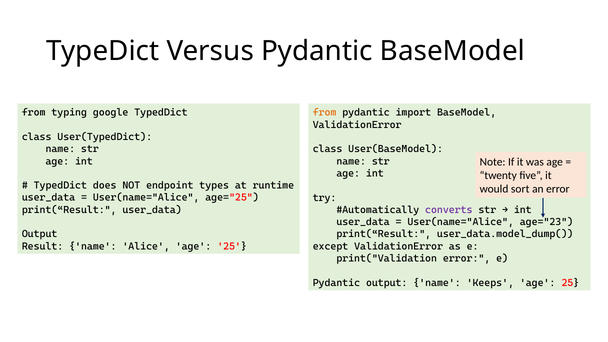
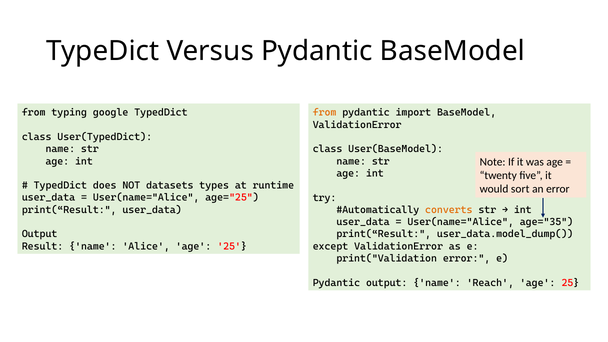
endpoint: endpoint -> datasets
converts colour: purple -> orange
age="23: age="23 -> age="35
Keeps: Keeps -> Reach
